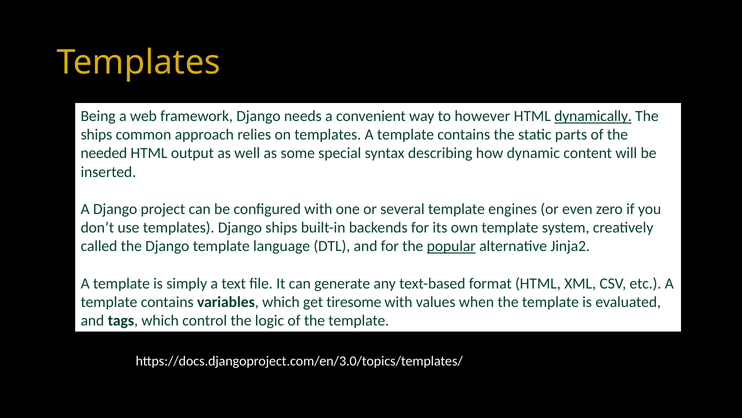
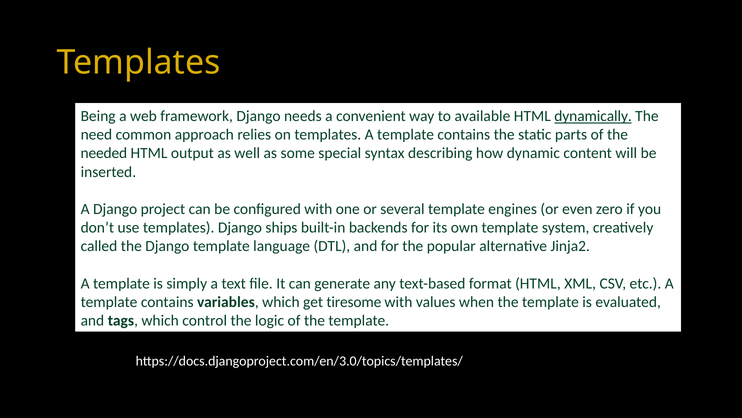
however: however -> available
ships at (96, 135): ships -> need
popular underline: present -> none
